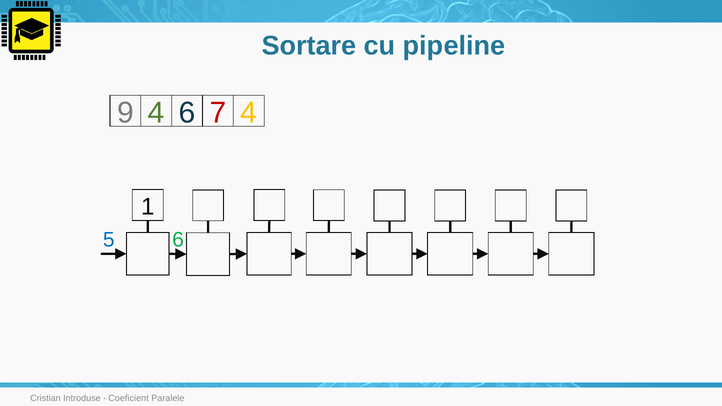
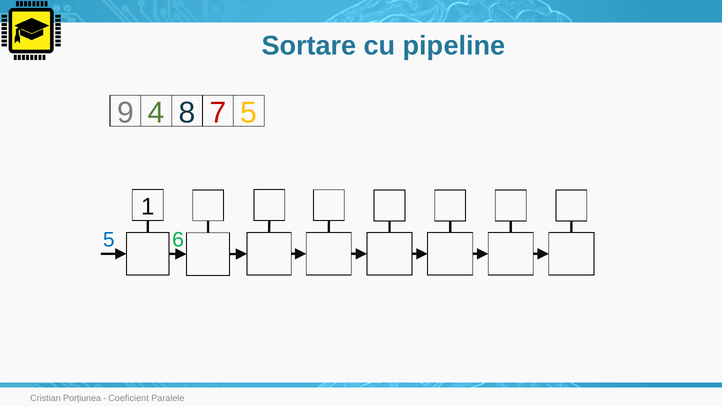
4 6: 6 -> 8
7 4: 4 -> 5
Introduse: Introduse -> Porțiunea
